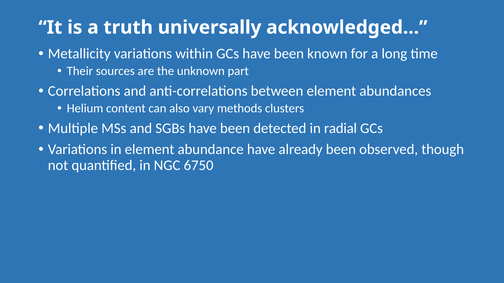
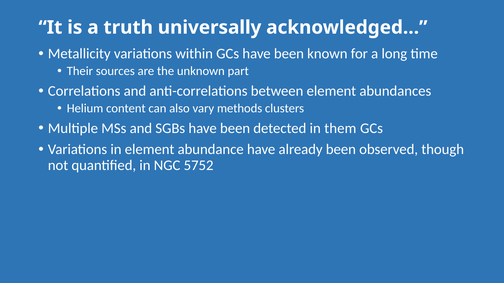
radial: radial -> them
6750: 6750 -> 5752
